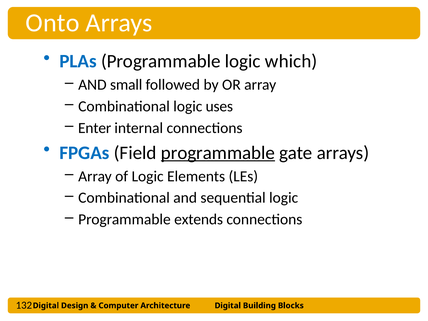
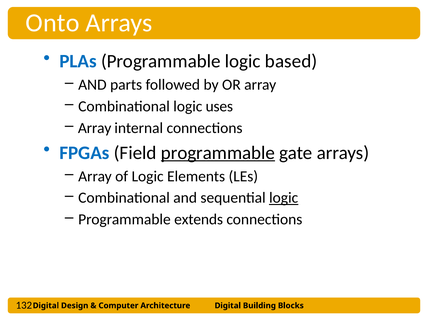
which: which -> based
small: small -> parts
Enter at (95, 128): Enter -> Array
logic at (284, 198) underline: none -> present
